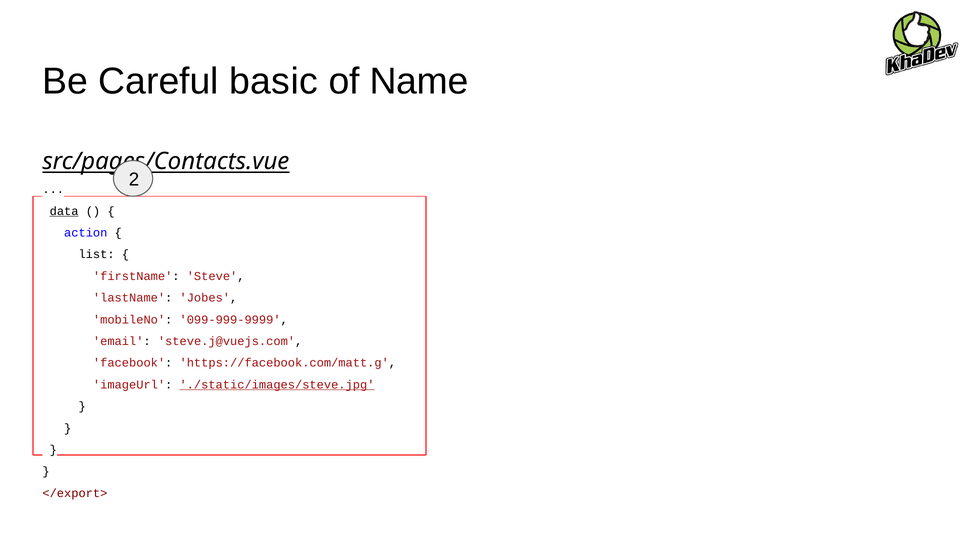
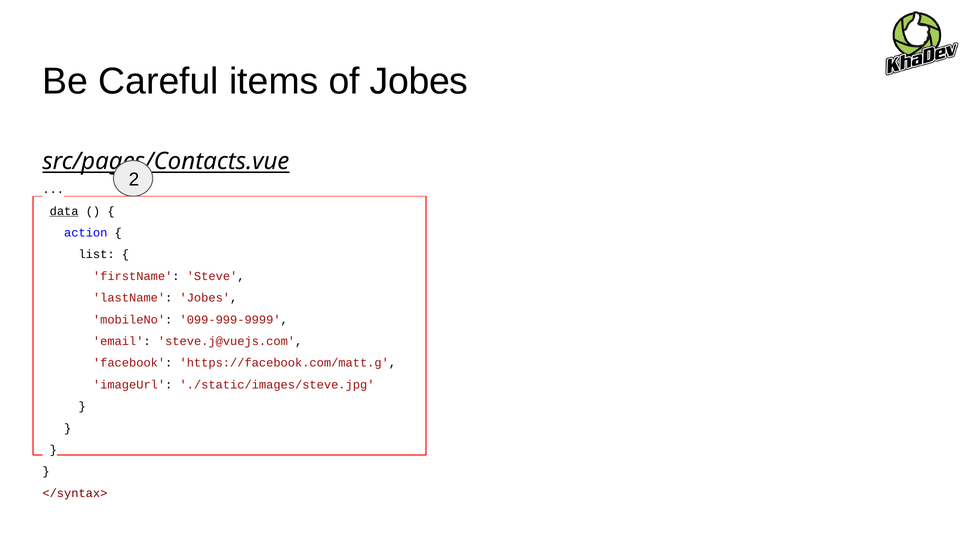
basic: basic -> items
of Name: Name -> Jobes
./static/images/steve.jpg underline: present -> none
</export>: </export> -> </syntax>
